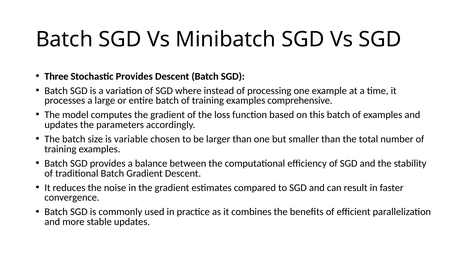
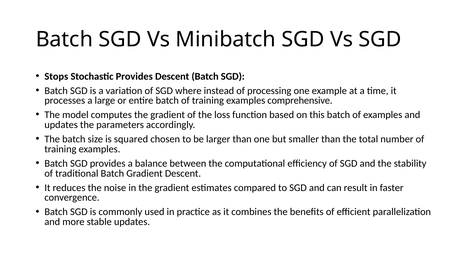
Three: Three -> Stops
variable: variable -> squared
